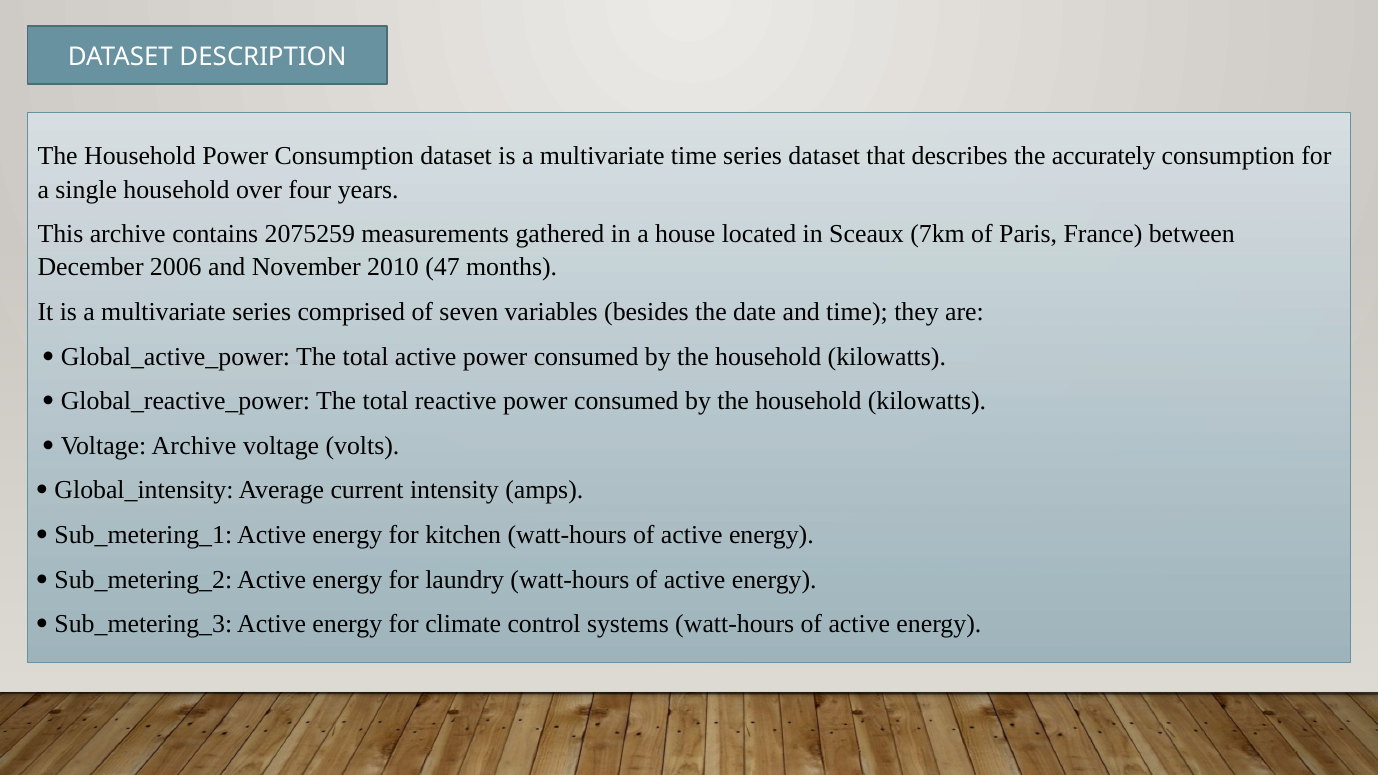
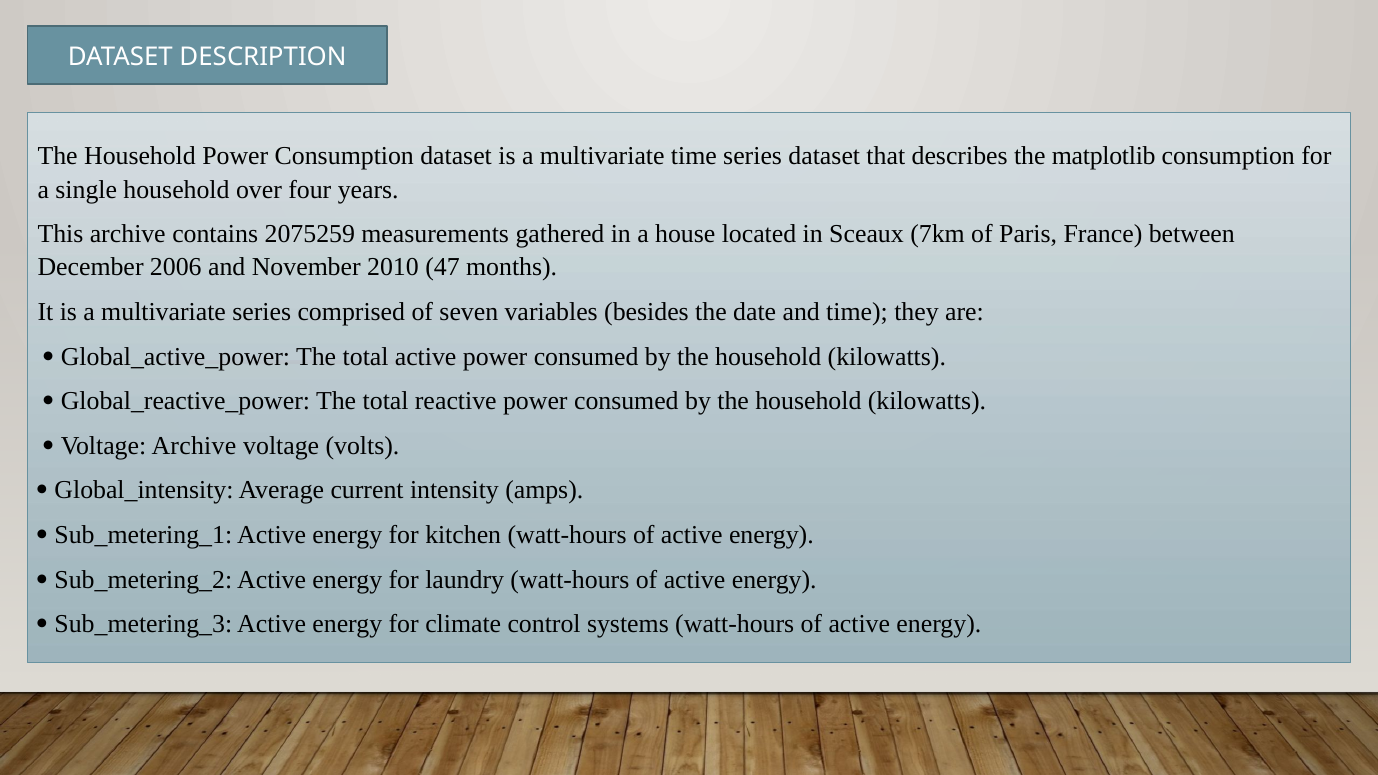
accurately: accurately -> matplotlib
